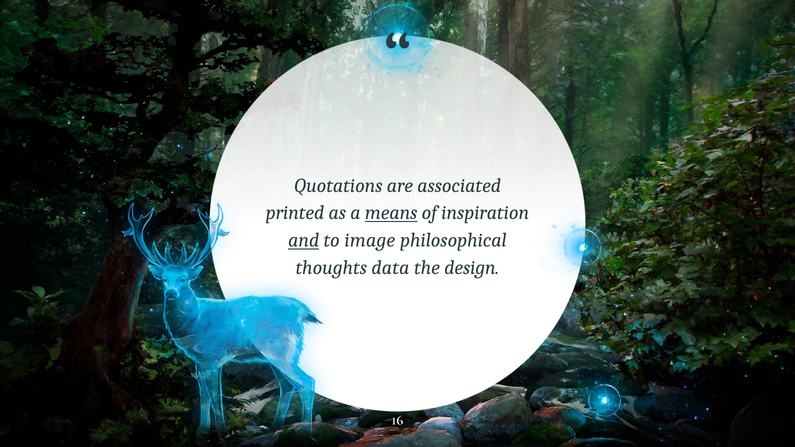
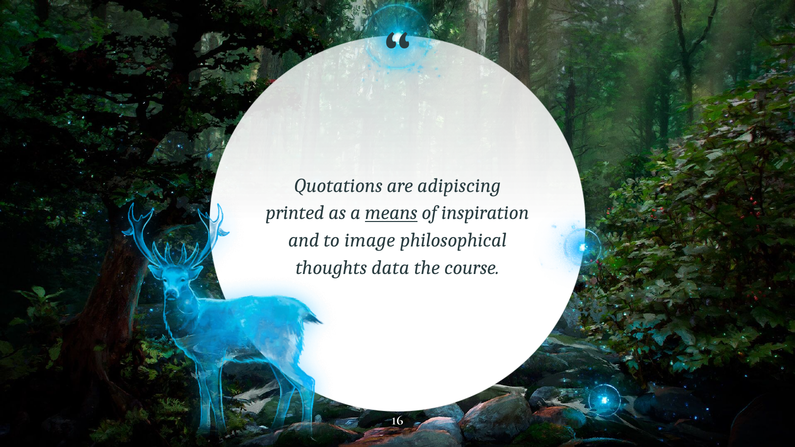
associated: associated -> adipiscing
and underline: present -> none
design: design -> course
